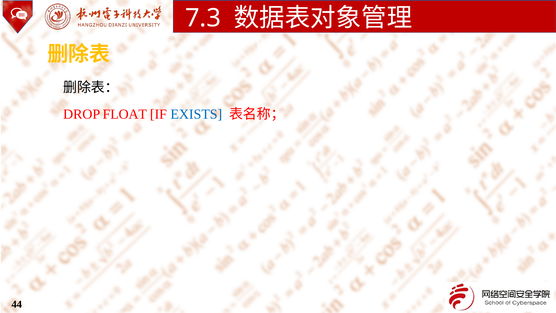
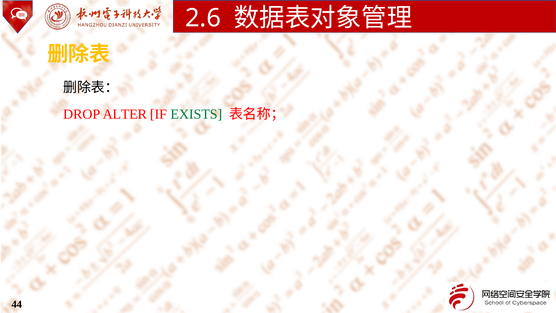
7.3: 7.3 -> 2.6
FLOAT: FLOAT -> ALTER
EXISTS colour: blue -> green
